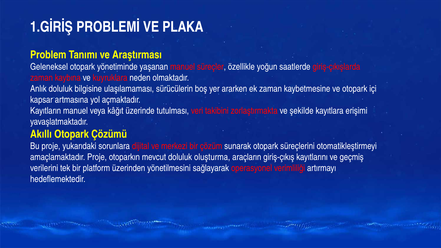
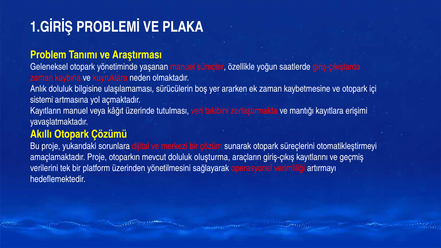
kapsar: kapsar -> sistemi
şekilde: şekilde -> mantığı
